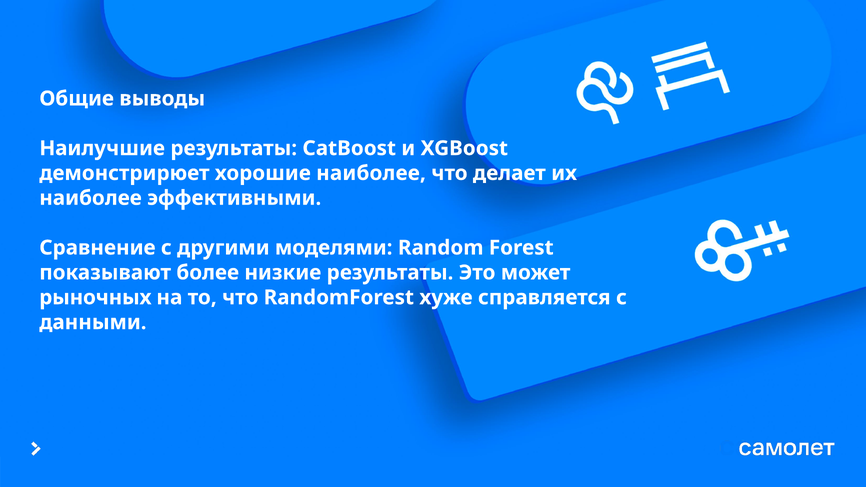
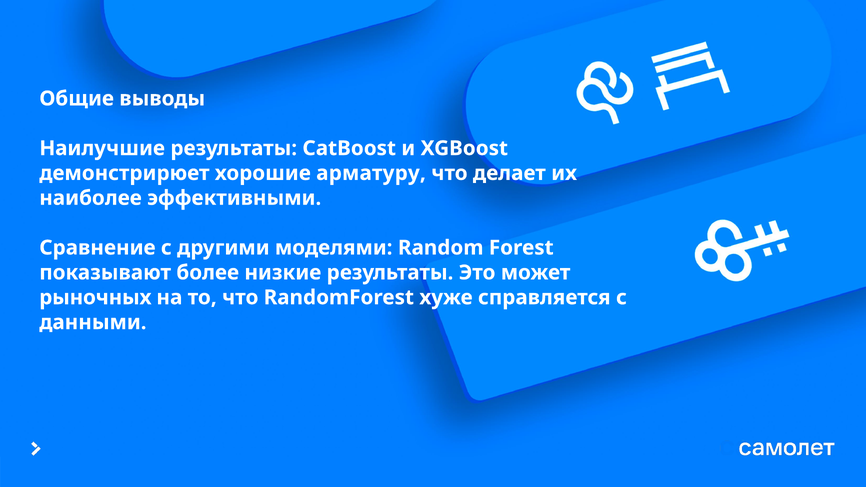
хорошие наиболее: наиболее -> арматуру
